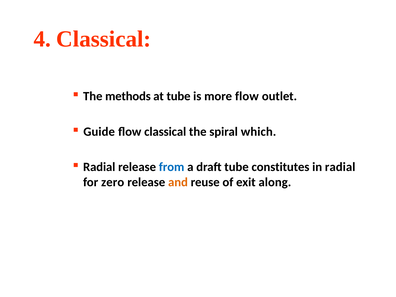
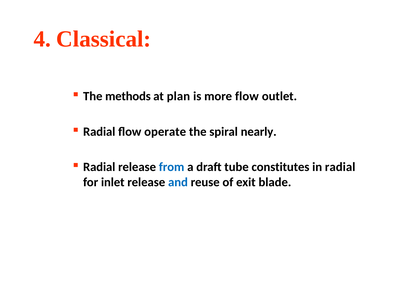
at tube: tube -> plan
Guide at (99, 132): Guide -> Radial
flow classical: classical -> operate
which: which -> nearly
zero: zero -> inlet
and colour: orange -> blue
along: along -> blade
